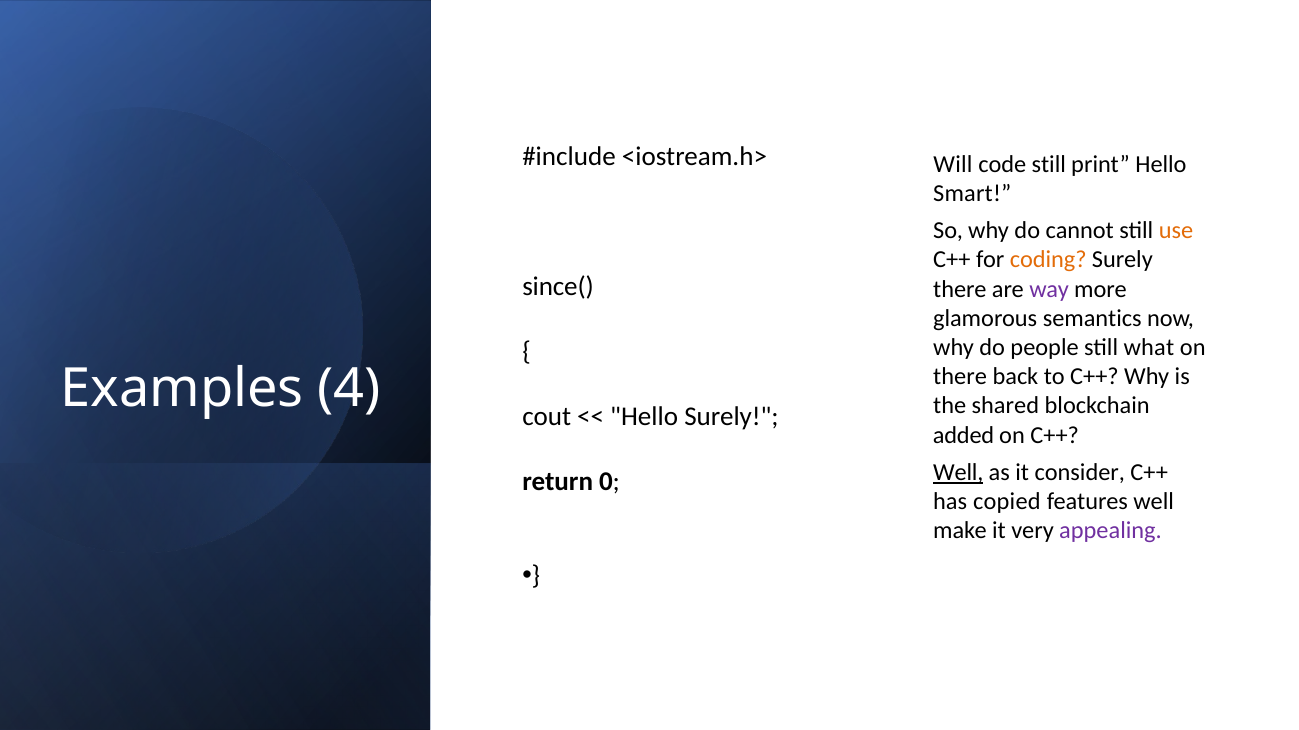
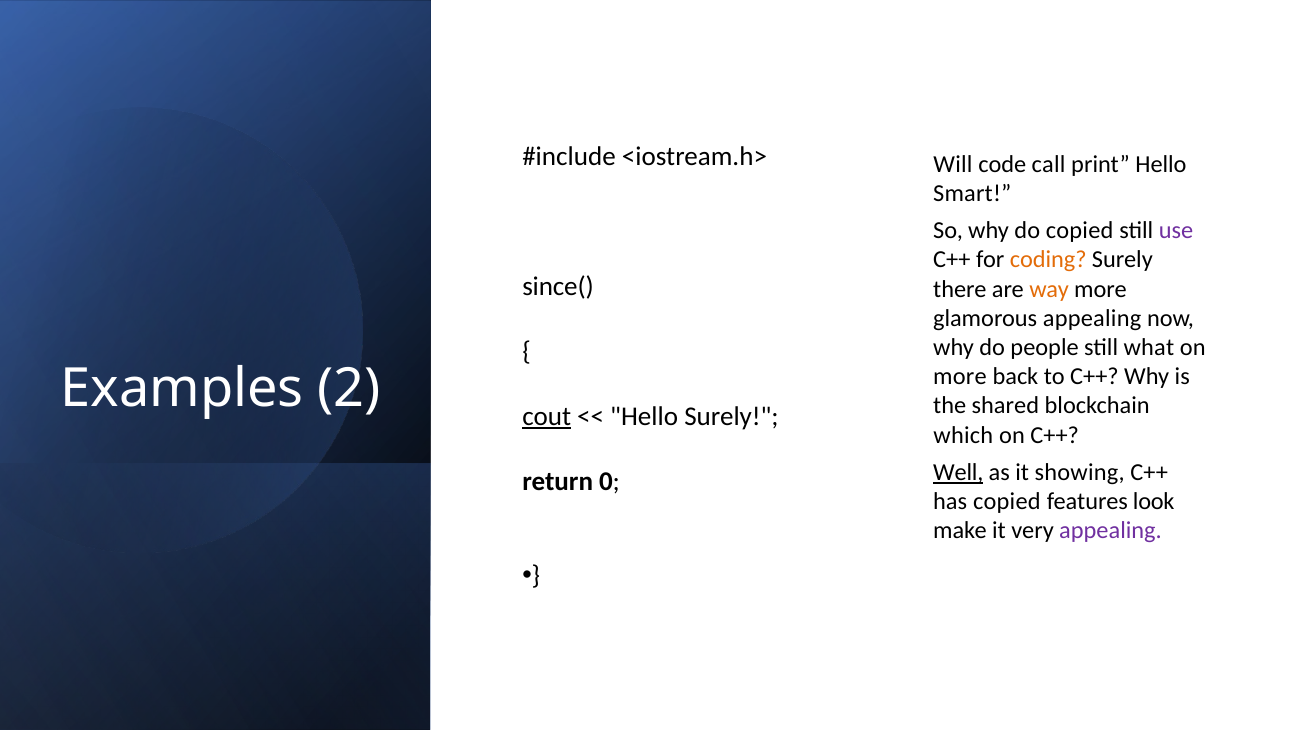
code still: still -> call
do cannot: cannot -> copied
use colour: orange -> purple
way colour: purple -> orange
glamorous semantics: semantics -> appealing
there at (960, 377): there -> more
4: 4 -> 2
cout underline: none -> present
added: added -> which
consider: consider -> showing
features well: well -> look
